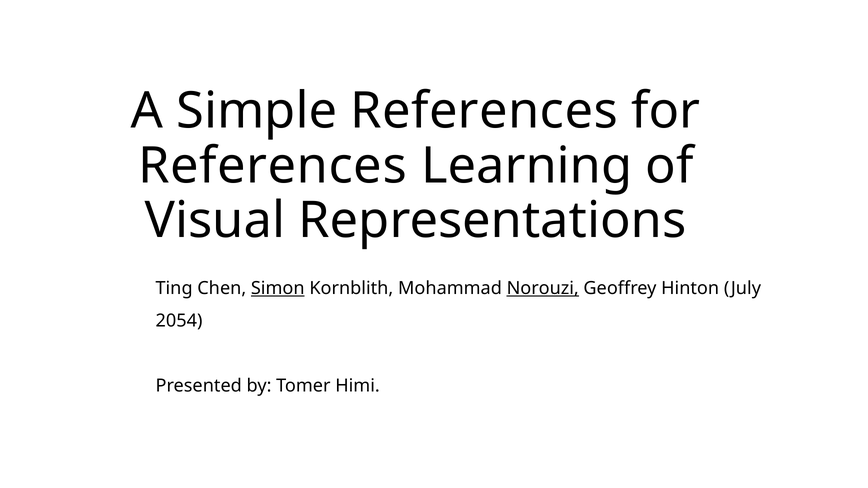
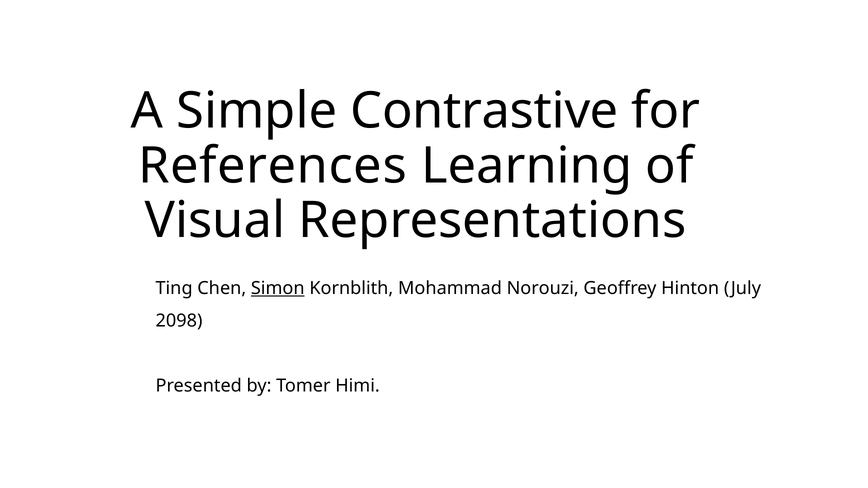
Simple References: References -> Contrastive
Norouzi underline: present -> none
2054: 2054 -> 2098
